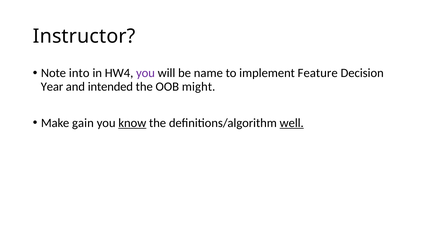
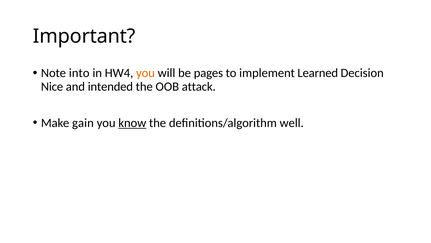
Instructor: Instructor -> Important
you at (146, 73) colour: purple -> orange
name: name -> pages
Feature: Feature -> Learned
Year: Year -> Nice
might: might -> attack
well underline: present -> none
